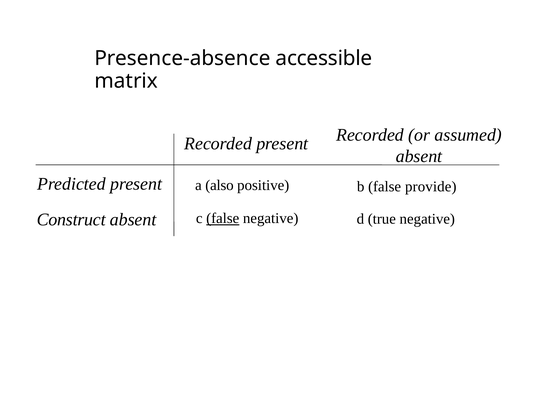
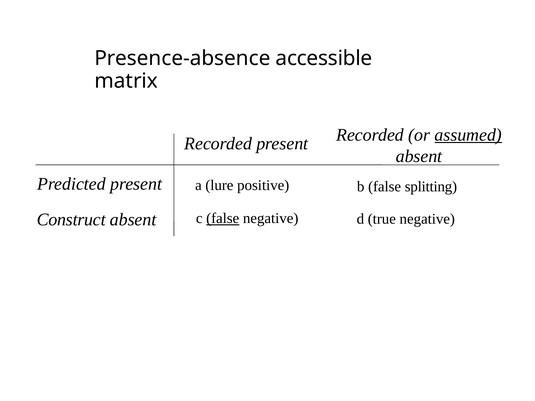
assumed underline: none -> present
also: also -> lure
provide: provide -> splitting
